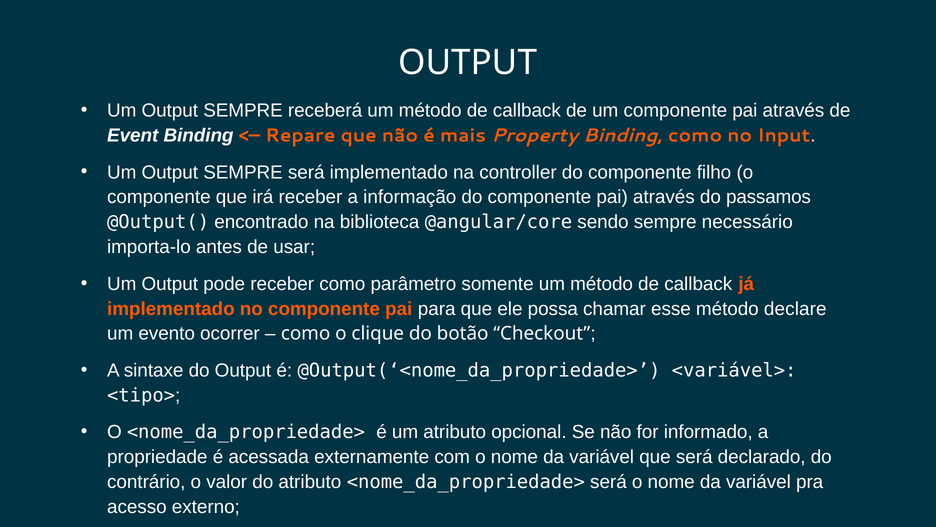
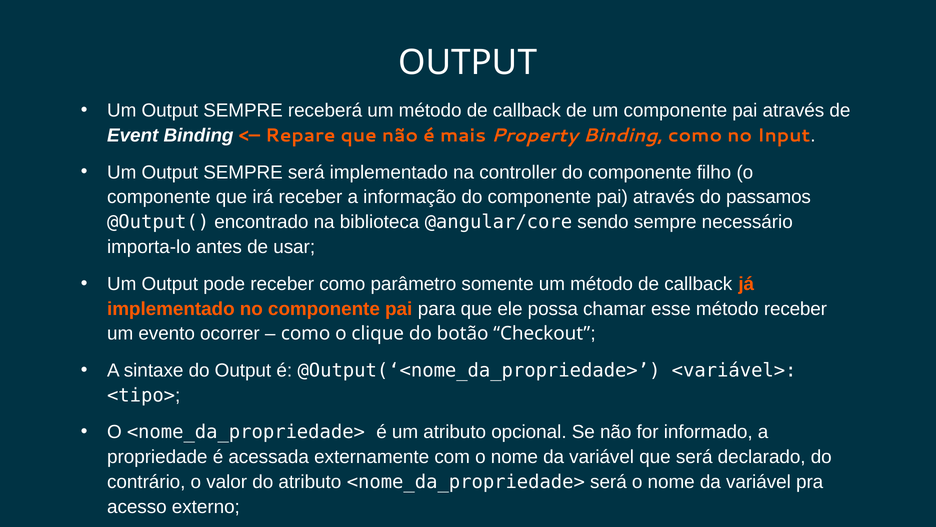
método declare: declare -> receber
